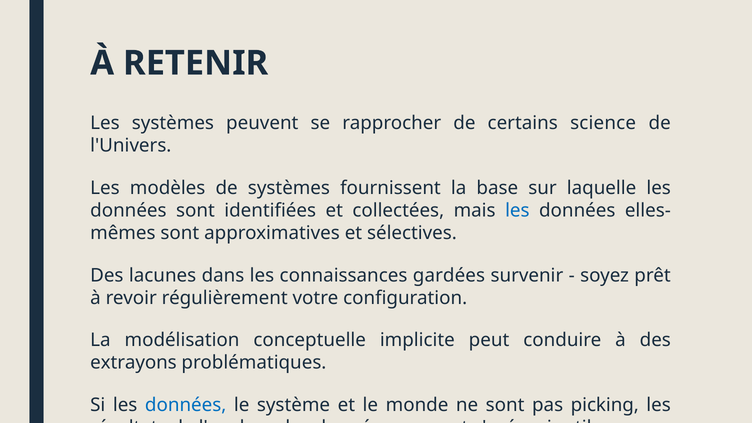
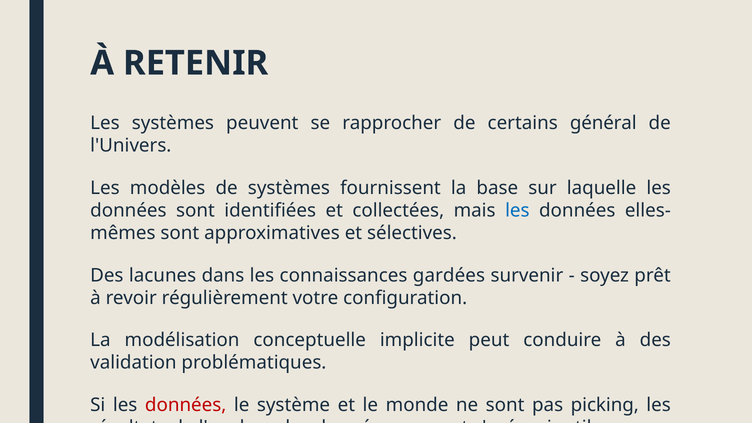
science: science -> général
extrayons: extrayons -> validation
données at (186, 405) colour: blue -> red
